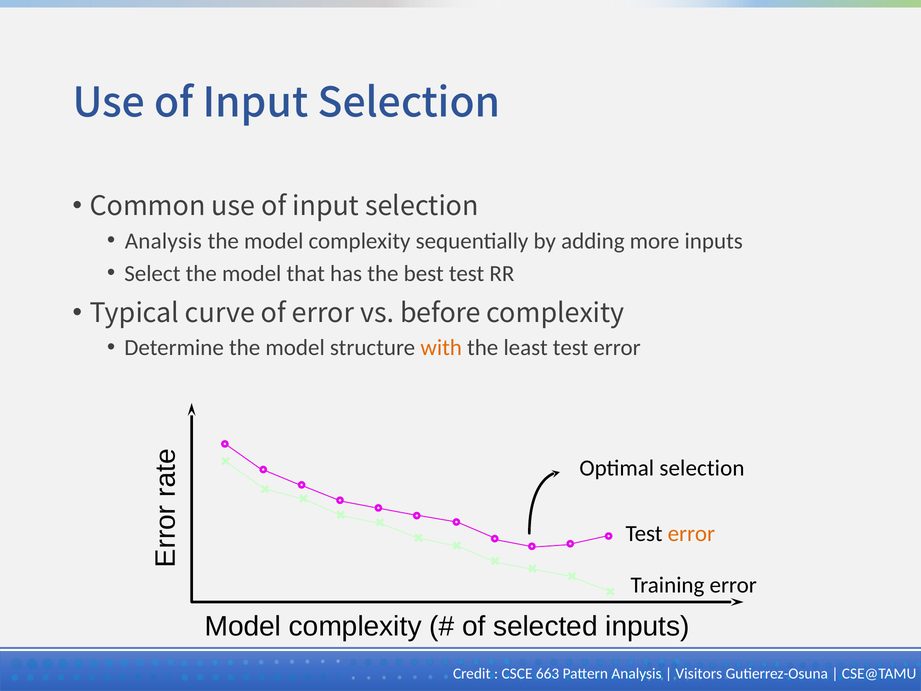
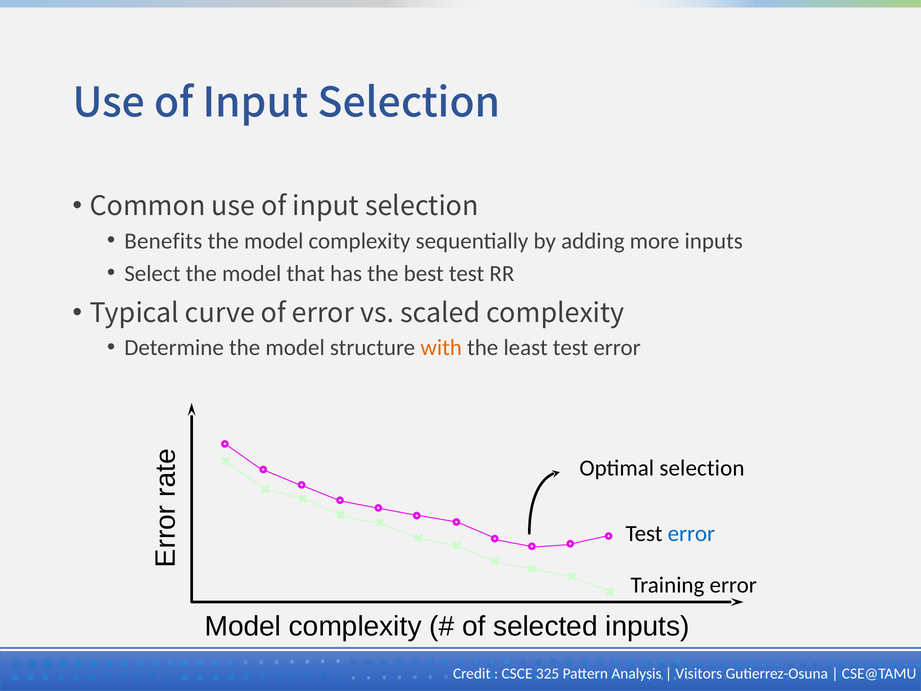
Analysis at (163, 241): Analysis -> Benefits
before: before -> scaled
error at (691, 534) colour: orange -> blue
663: 663 -> 325
